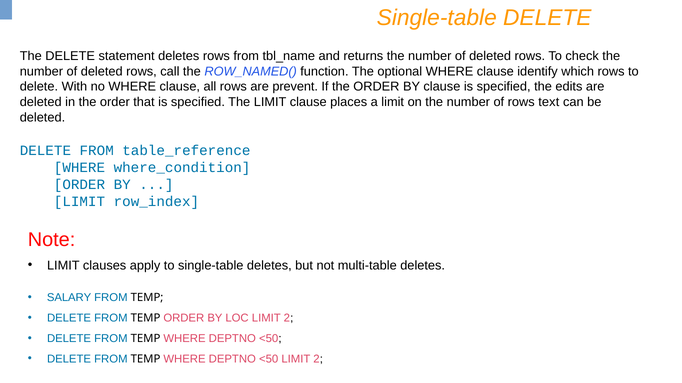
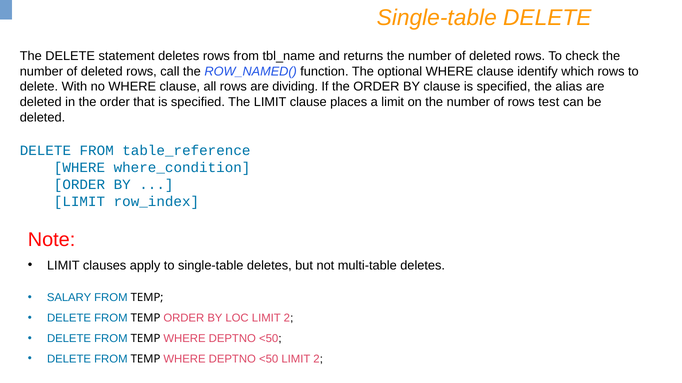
prevent: prevent -> dividing
edits: edits -> alias
text: text -> test
